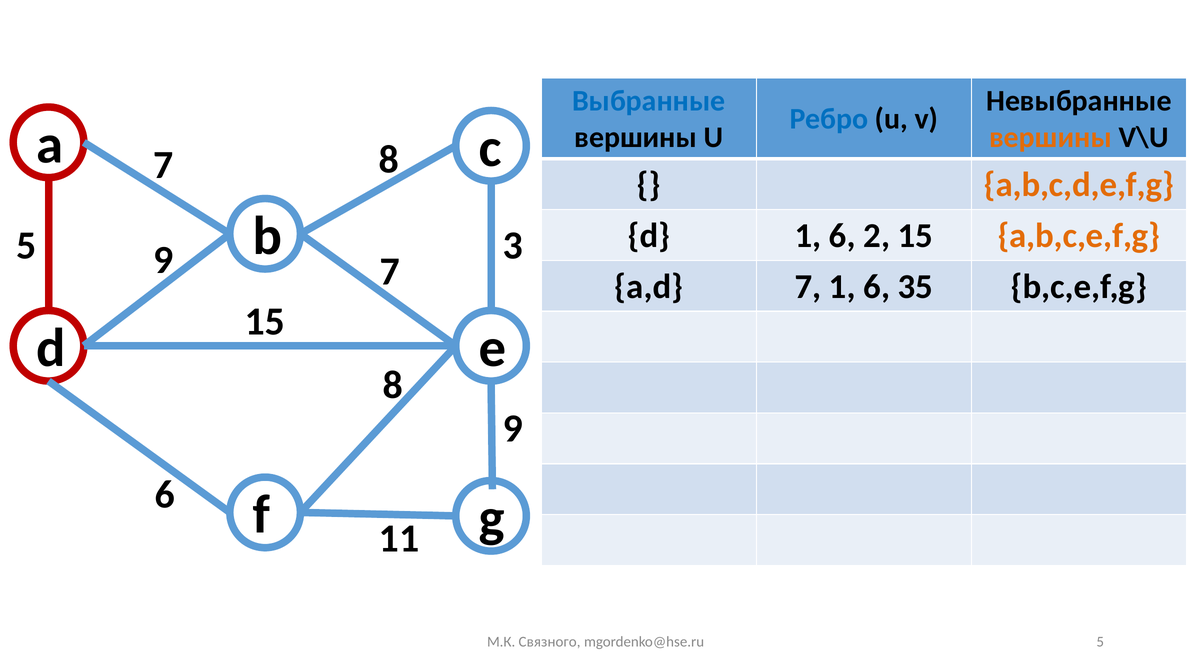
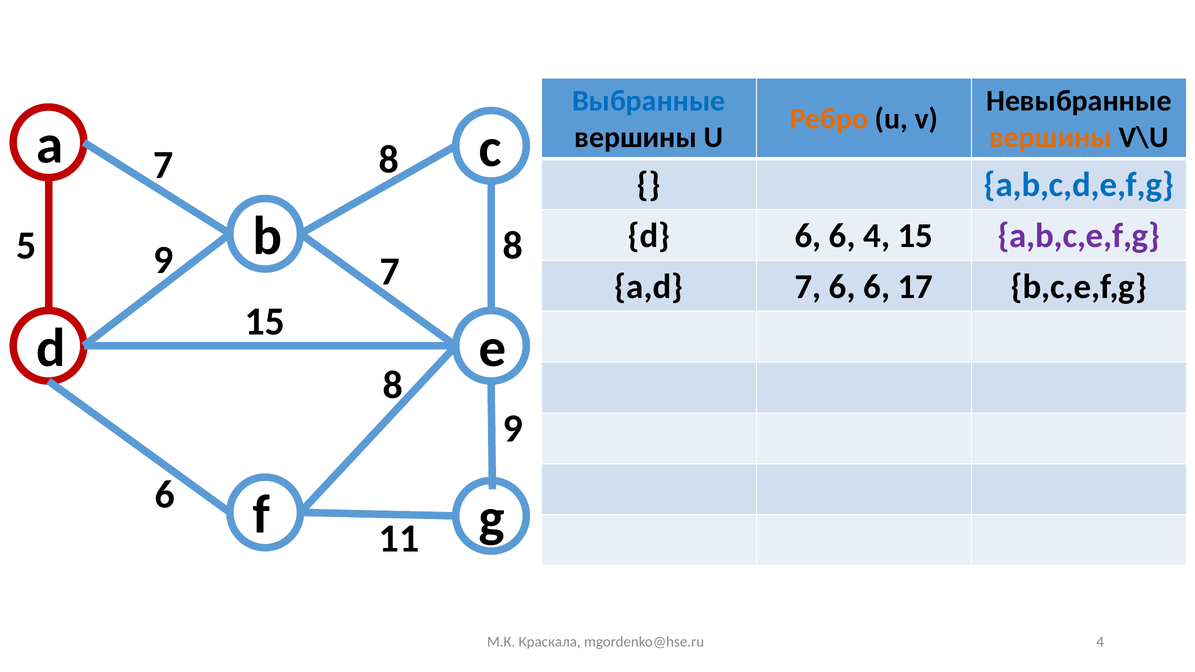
Ребро colour: blue -> orange
a,b,c,d,e,f,g colour: orange -> blue
d 1: 1 -> 6
6 2: 2 -> 4
a,b,c,e,f,g colour: orange -> purple
5 3: 3 -> 8
7 1: 1 -> 6
35: 35 -> 17
Связного: Связного -> Краскала
mgordenko@hse.ru 5: 5 -> 4
